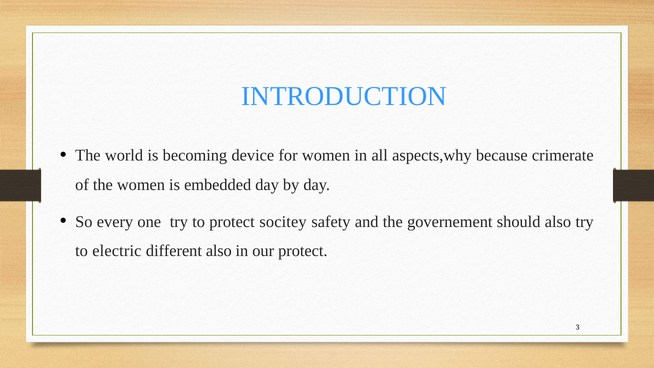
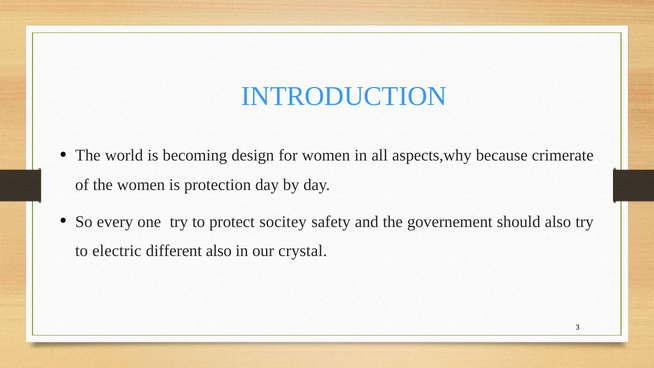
device: device -> design
embedded: embedded -> protection
our protect: protect -> crystal
